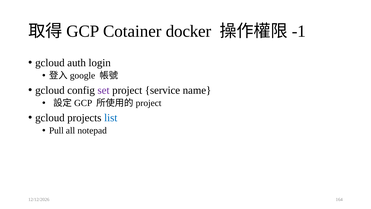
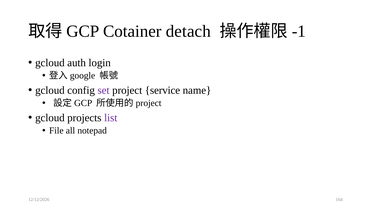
docker: docker -> detach
list colour: blue -> purple
Pull: Pull -> File
